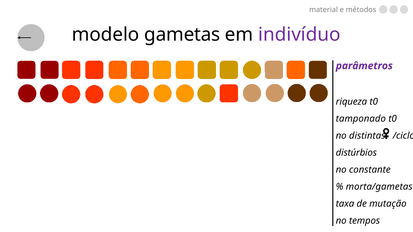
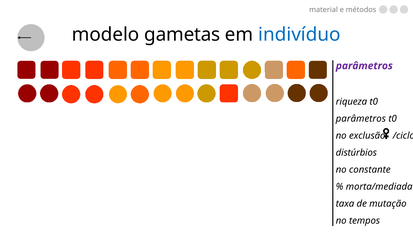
indivíduo colour: purple -> blue
tamponado at (361, 119): tamponado -> parâmetros
distintas: distintas -> exclusão
morta/gametas: morta/gametas -> morta/mediada
